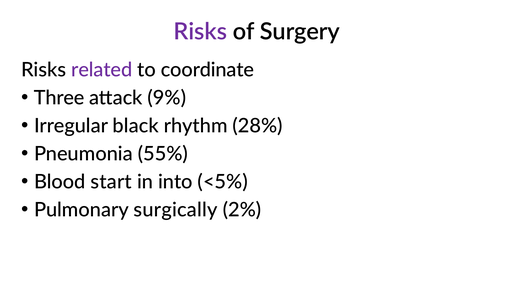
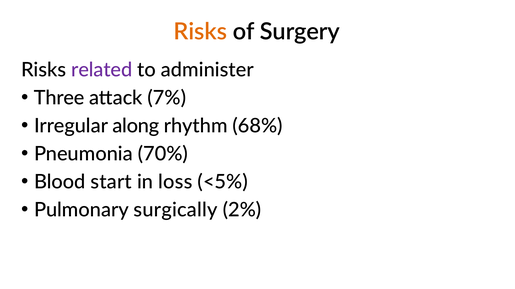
Risks at (200, 32) colour: purple -> orange
coordinate: coordinate -> administer
9%: 9% -> 7%
black: black -> along
28%: 28% -> 68%
55%: 55% -> 70%
into: into -> loss
